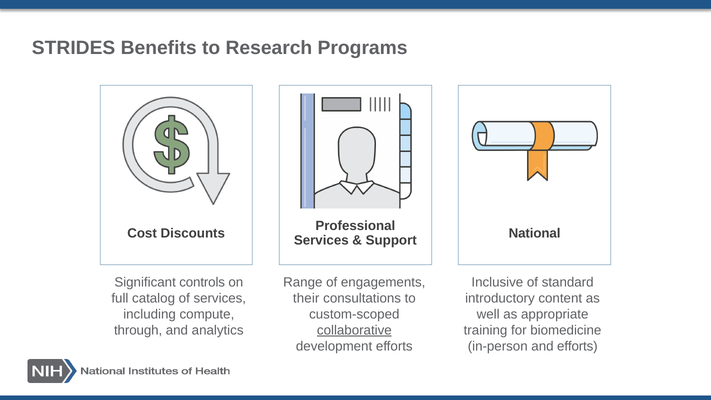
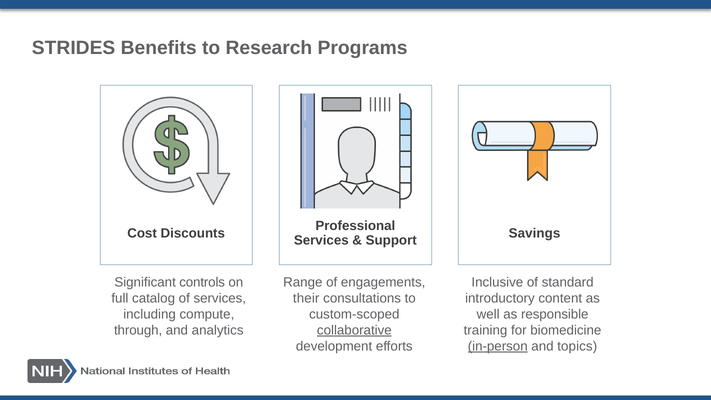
National: National -> Savings
appropriate: appropriate -> responsible
in-person underline: none -> present
and efforts: efforts -> topics
